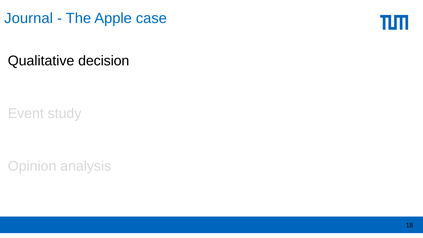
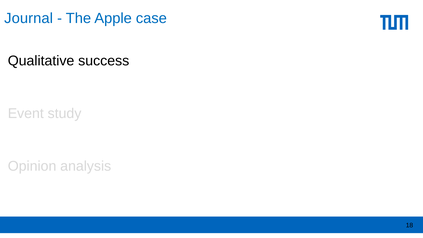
decision: decision -> success
